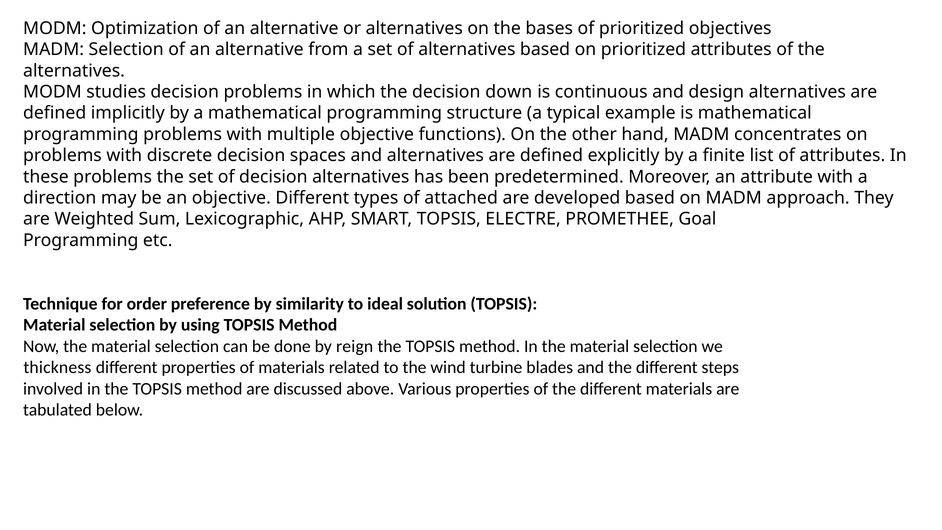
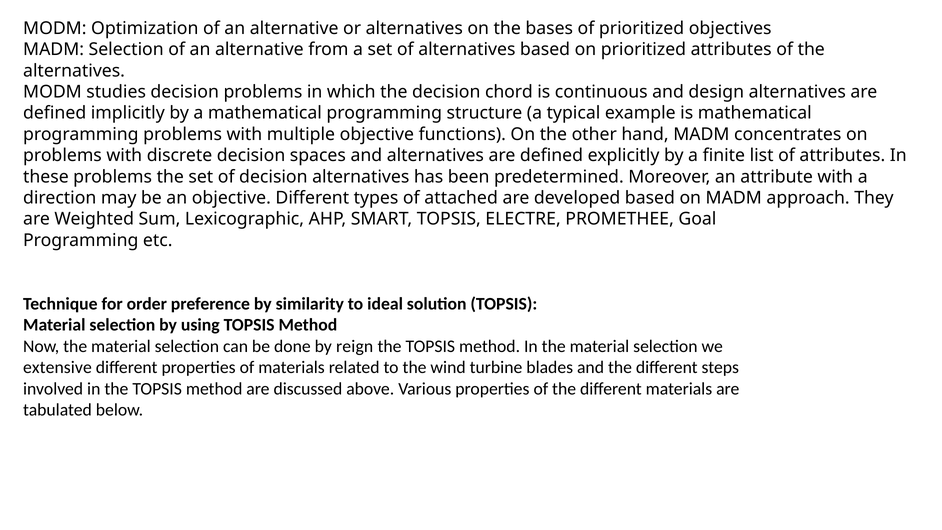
down: down -> chord
thickness: thickness -> extensive
